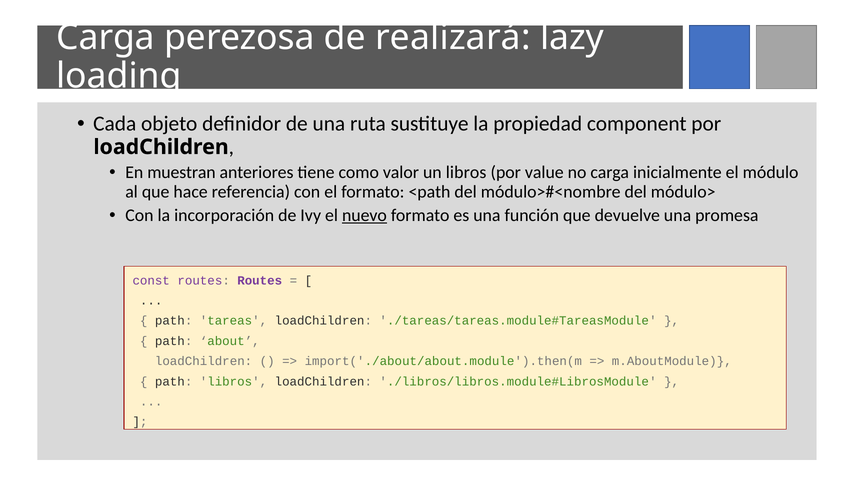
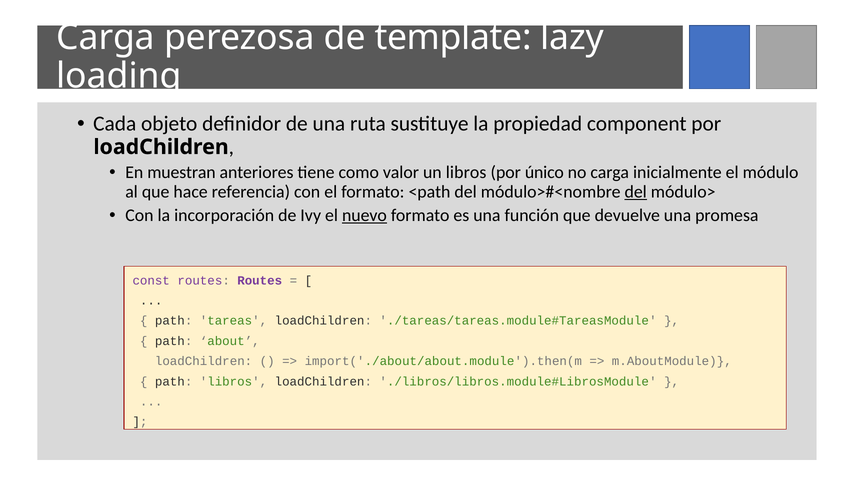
realizará: realizará -> template
value: value -> único
del at (636, 192) underline: none -> present
